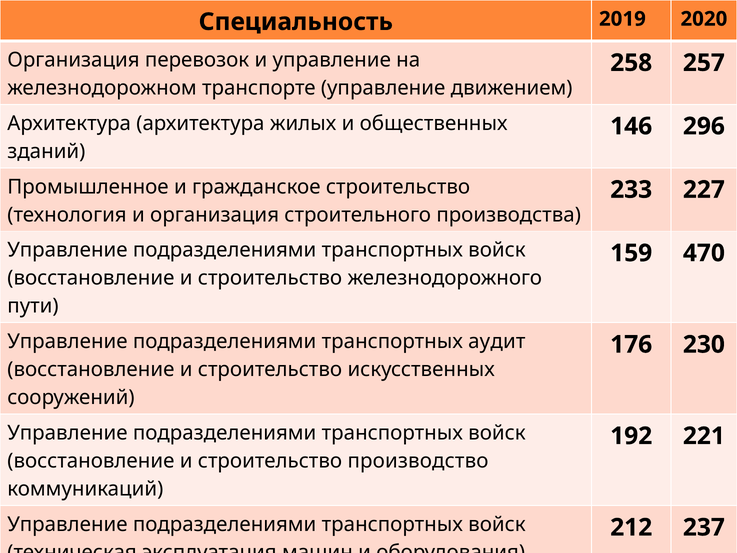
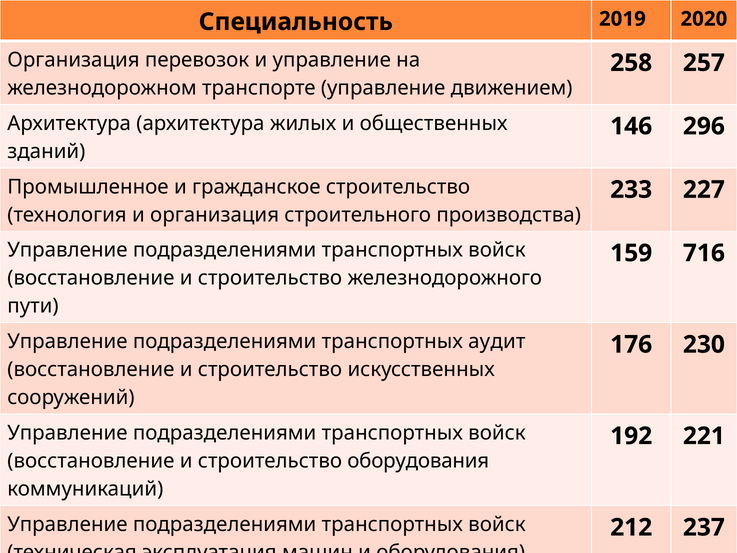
470: 470 -> 716
строительство производство: производство -> оборудования
